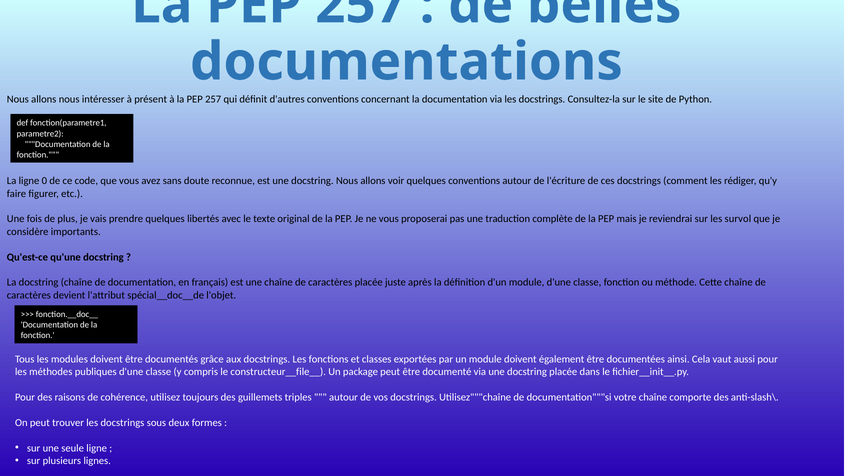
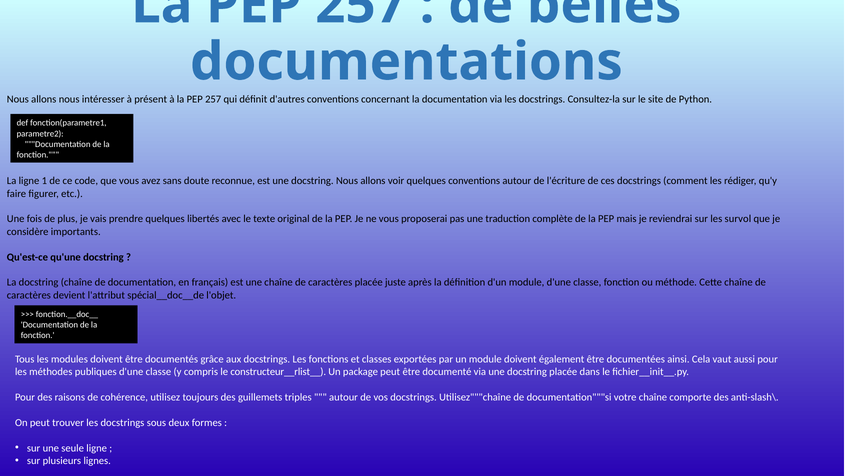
0: 0 -> 1
constructeur__file__: constructeur__file__ -> constructeur__rlist__
